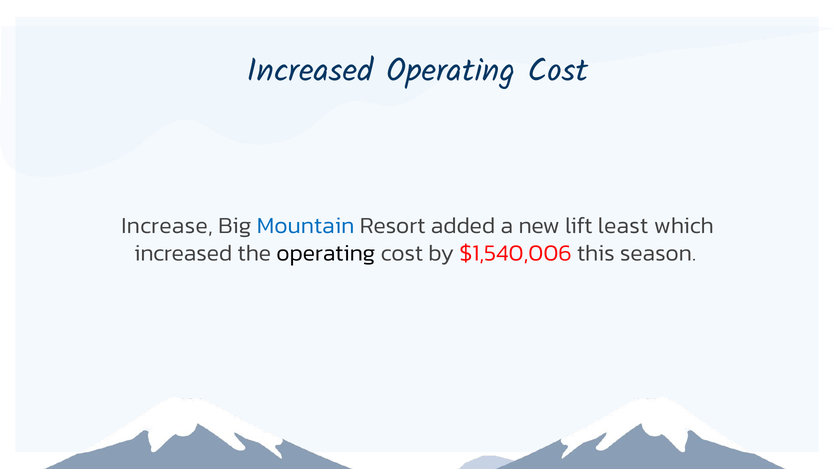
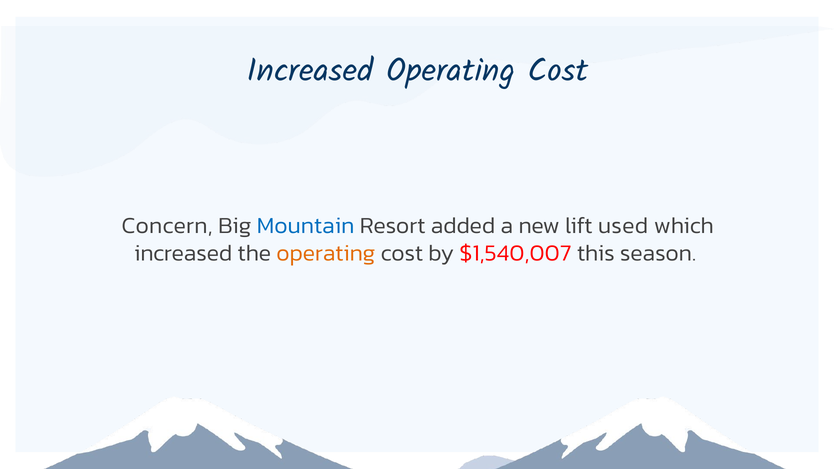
Increase: Increase -> Concern
least: least -> used
operating at (326, 253) colour: black -> orange
$1,540,006: $1,540,006 -> $1,540,007
